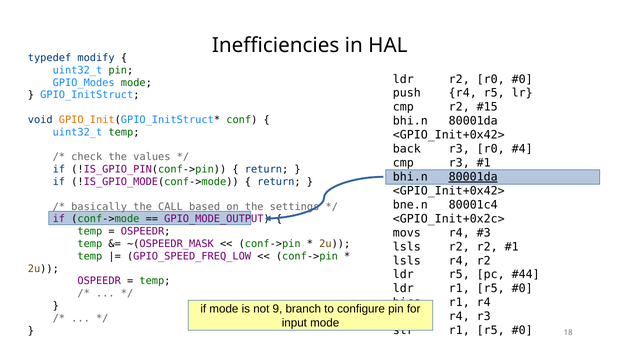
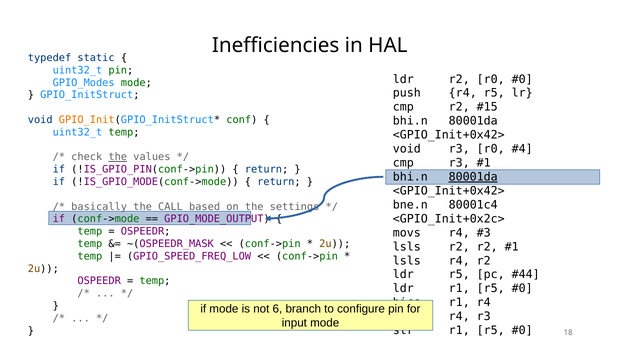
modify: modify -> static
back at (407, 149): back -> void
the at (118, 157) underline: none -> present
9: 9 -> 6
